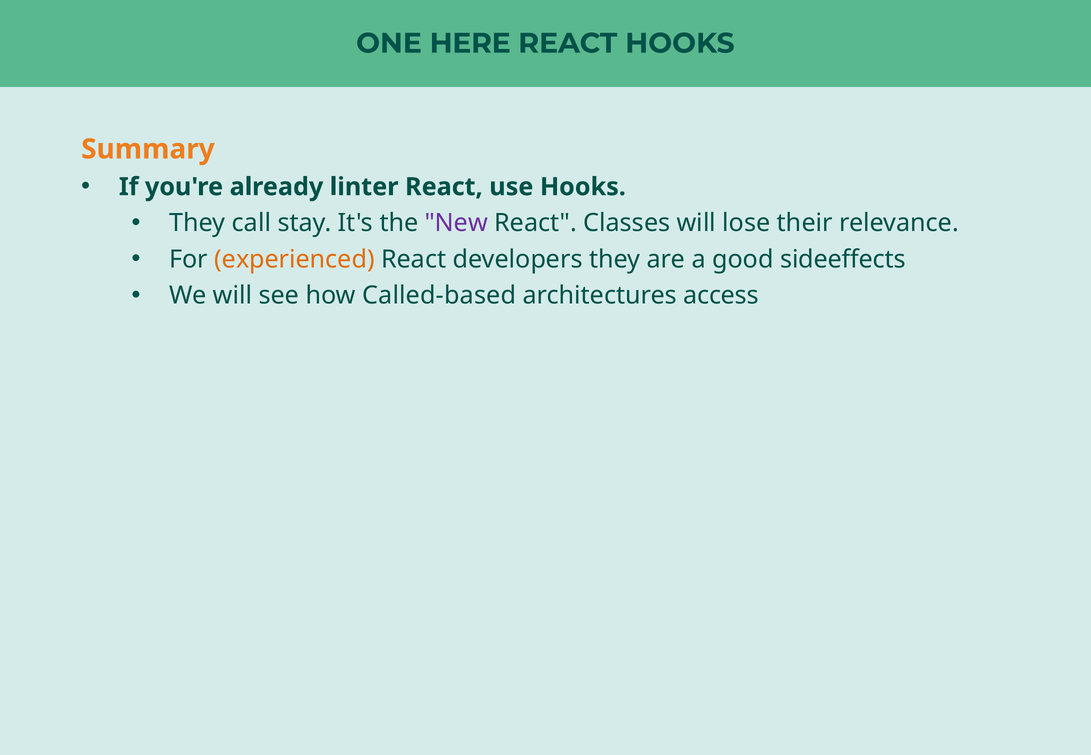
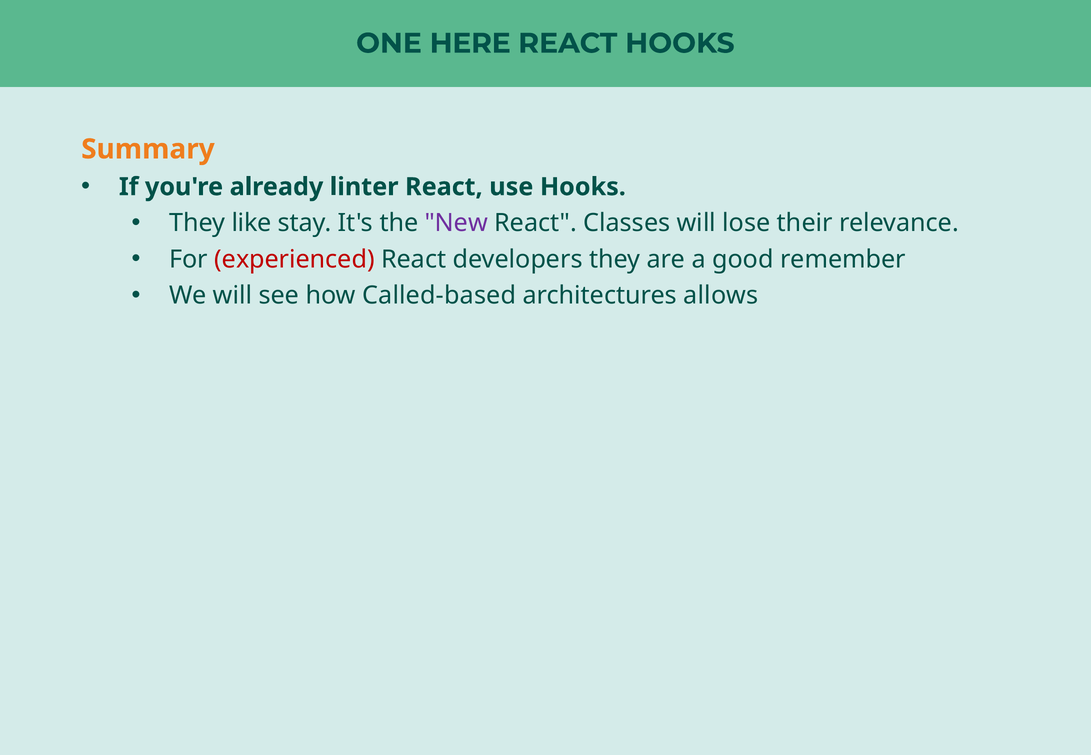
call: call -> like
experienced colour: orange -> red
sideeffects: sideeffects -> remember
access: access -> allows
